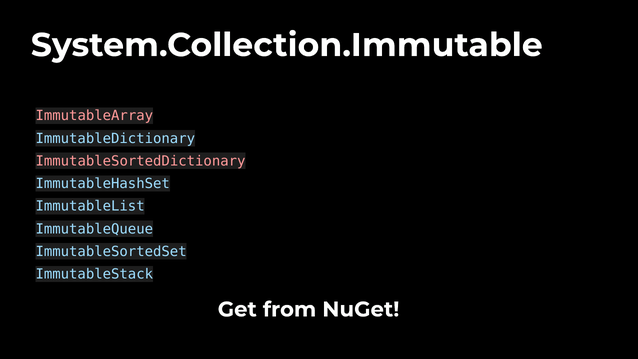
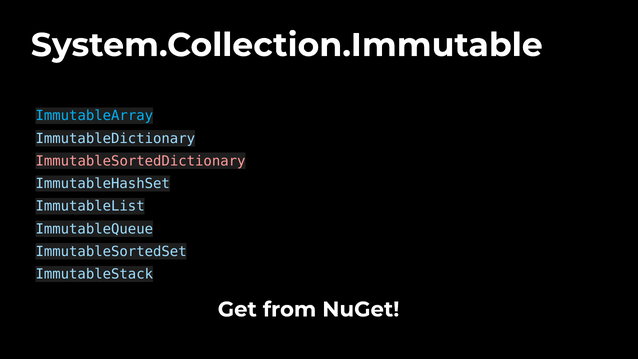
ImmutableArray colour: pink -> light blue
